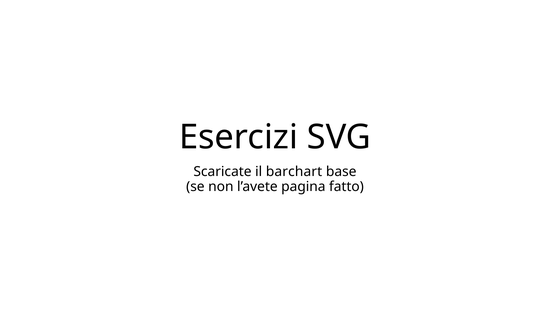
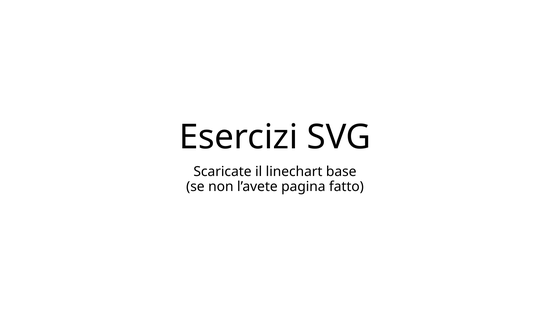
barchart: barchart -> linechart
